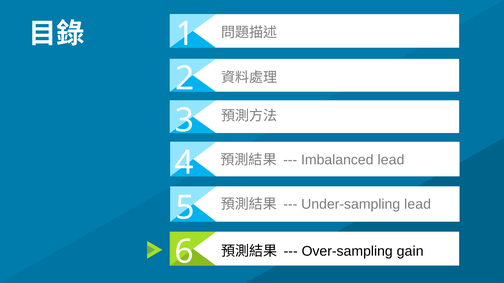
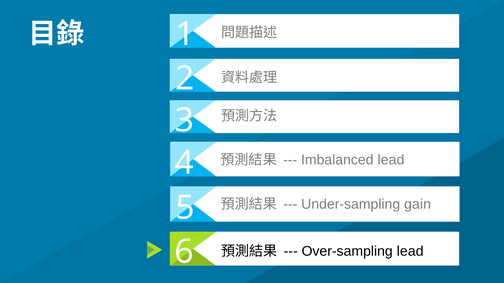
Under-sampling lead: lead -> gain
Over-sampling gain: gain -> lead
